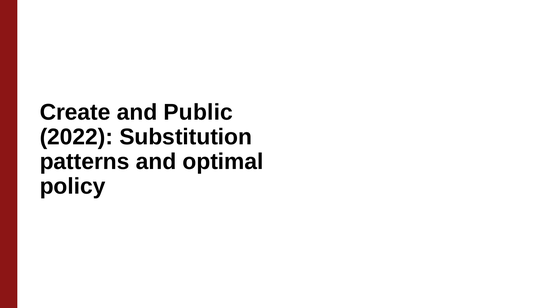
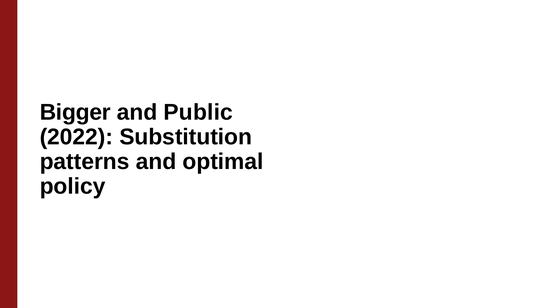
Create: Create -> Bigger
